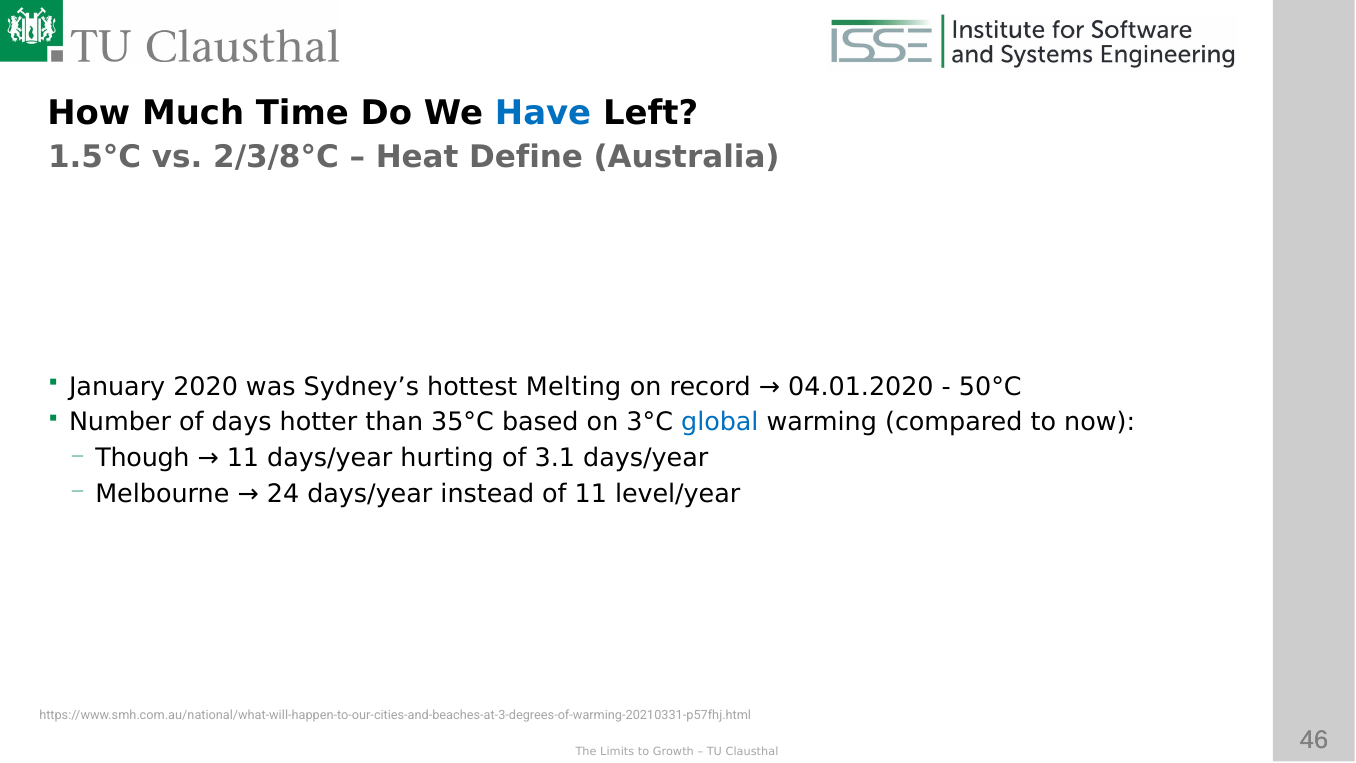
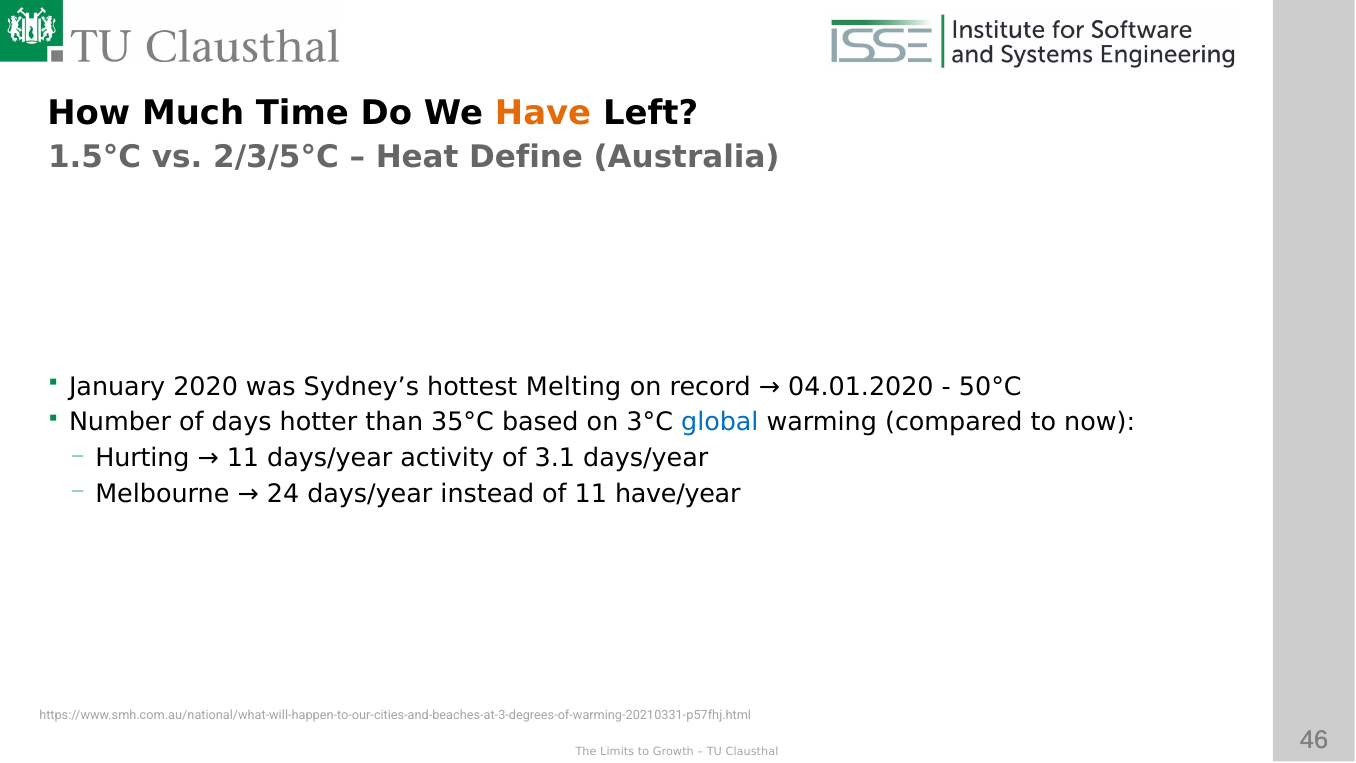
Have colour: blue -> orange
2/3/8°C: 2/3/8°C -> 2/3/5°C
Though: Though -> Hurting
hurting: hurting -> activity
level/year: level/year -> have/year
